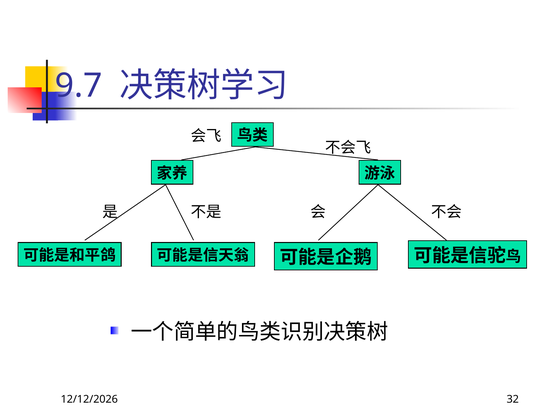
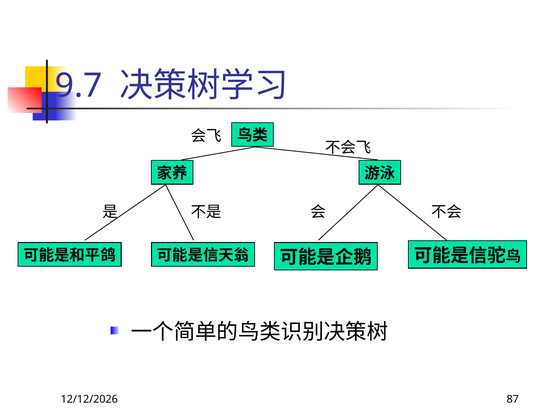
32: 32 -> 87
